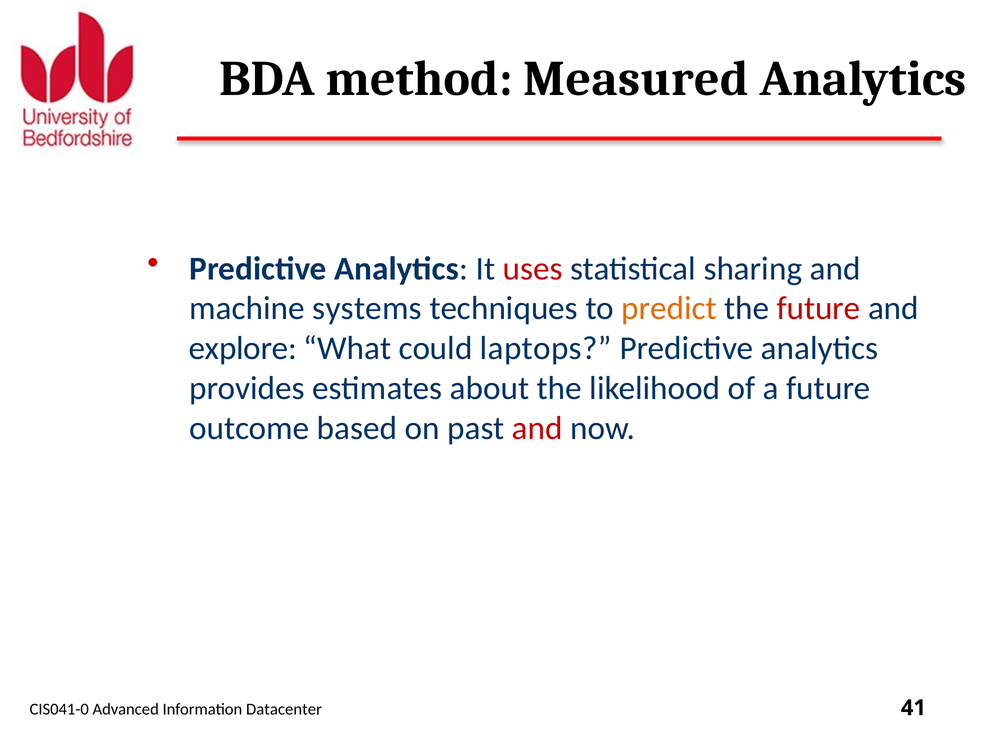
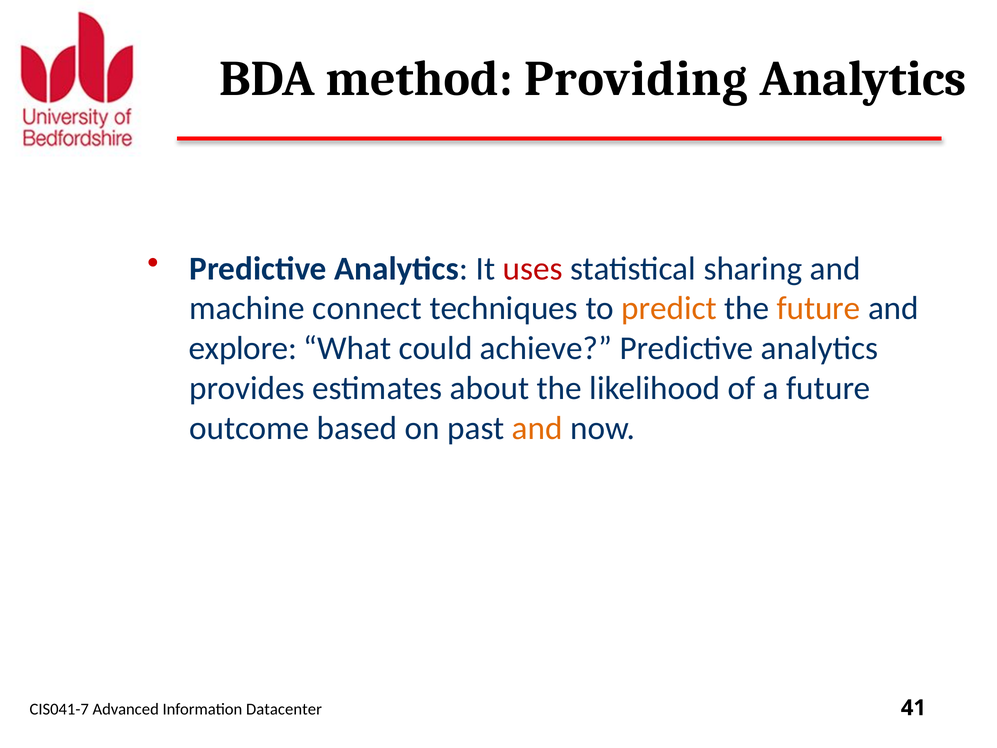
Measured: Measured -> Providing
systems: systems -> connect
future at (819, 308) colour: red -> orange
laptops: laptops -> achieve
and at (537, 428) colour: red -> orange
CIS041-0: CIS041-0 -> CIS041-7
